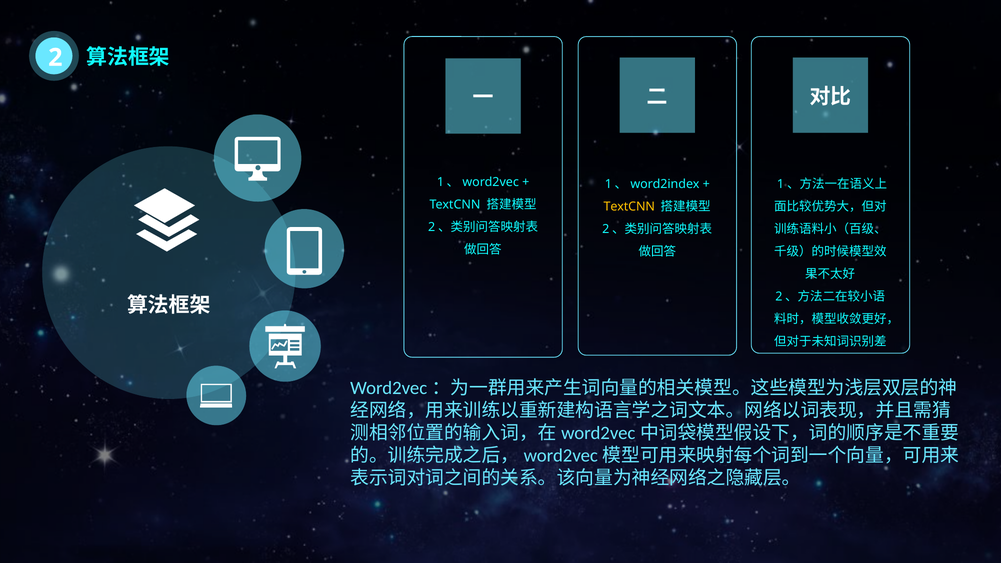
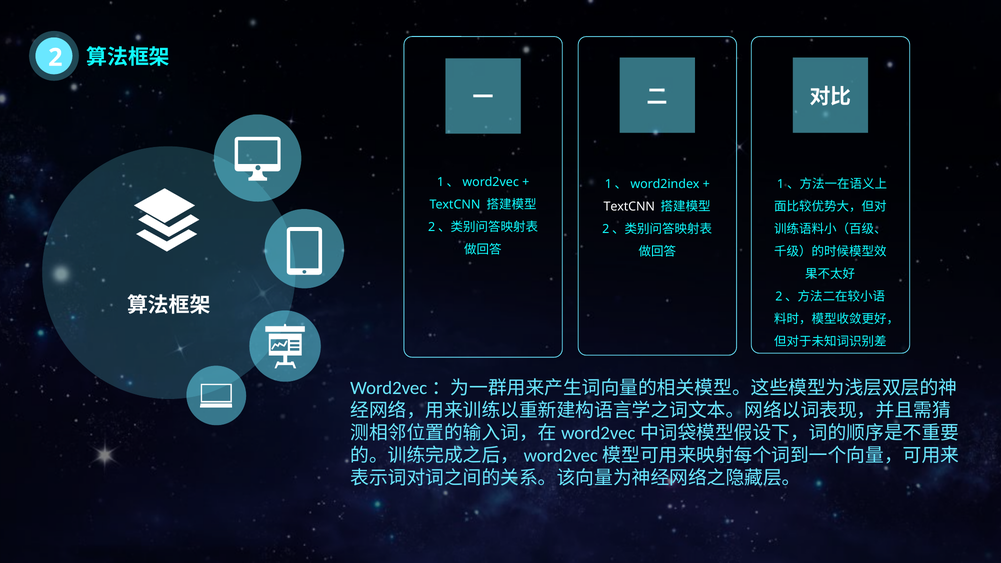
TextCNN at (629, 206) colour: yellow -> white
